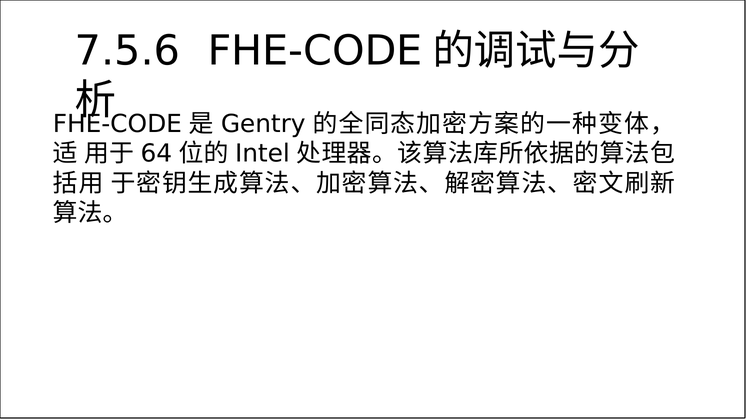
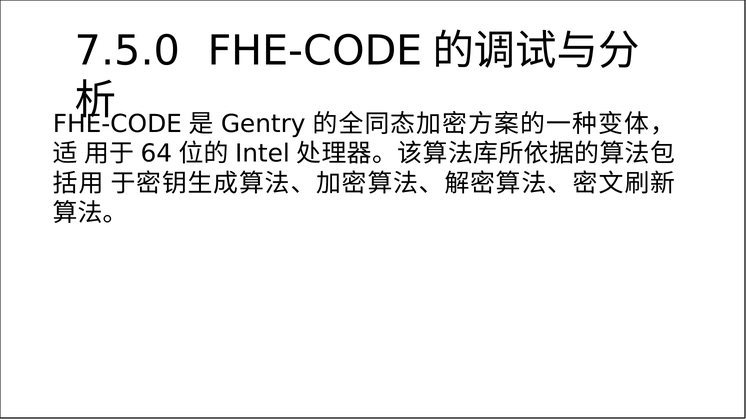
7.5.6: 7.5.6 -> 7.5.0
